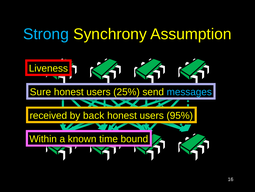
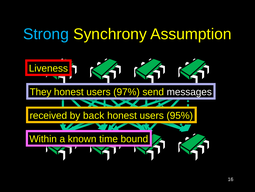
Sure: Sure -> They
25%: 25% -> 97%
messages colour: light blue -> white
